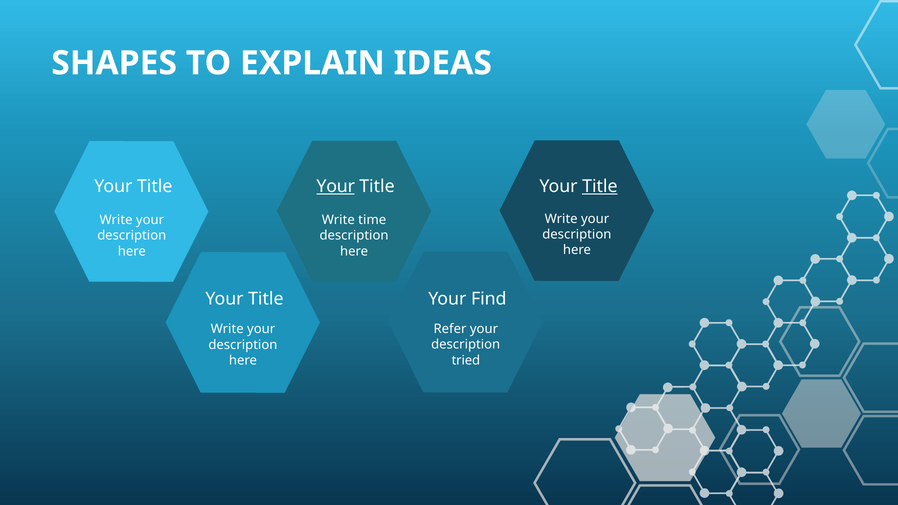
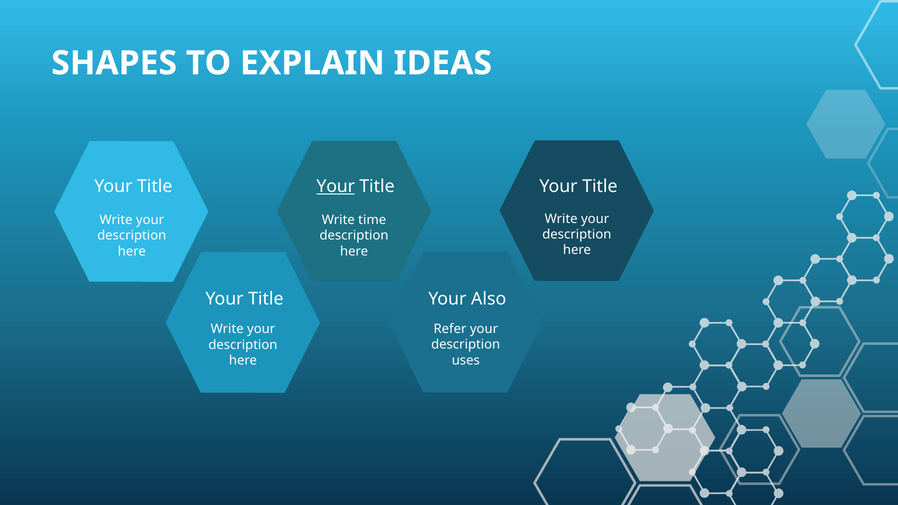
Title at (600, 186) underline: present -> none
Find: Find -> Also
tried: tried -> uses
